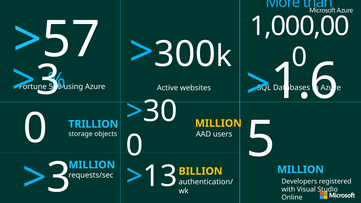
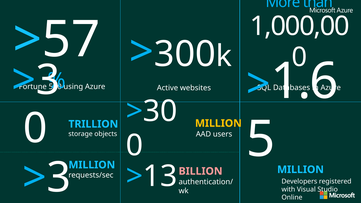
BILLION colour: yellow -> pink
